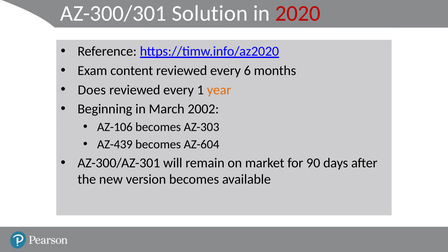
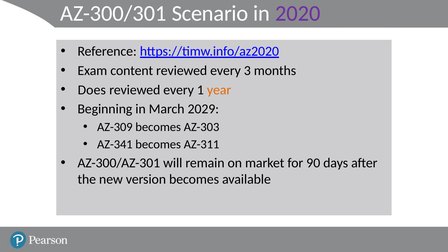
Solution: Solution -> Scenario
2020 colour: red -> purple
6: 6 -> 3
2002: 2002 -> 2029
AZ-106: AZ-106 -> AZ-309
AZ-439: AZ-439 -> AZ-341
AZ-604: AZ-604 -> AZ-311
